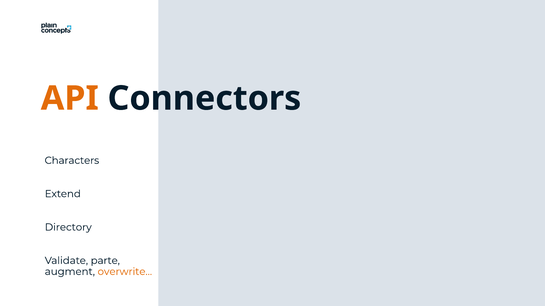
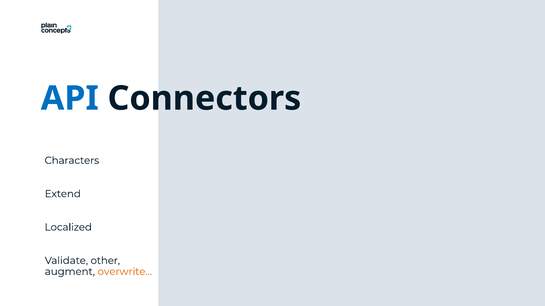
API colour: orange -> blue
Directory: Directory -> Localized
parte: parte -> other
